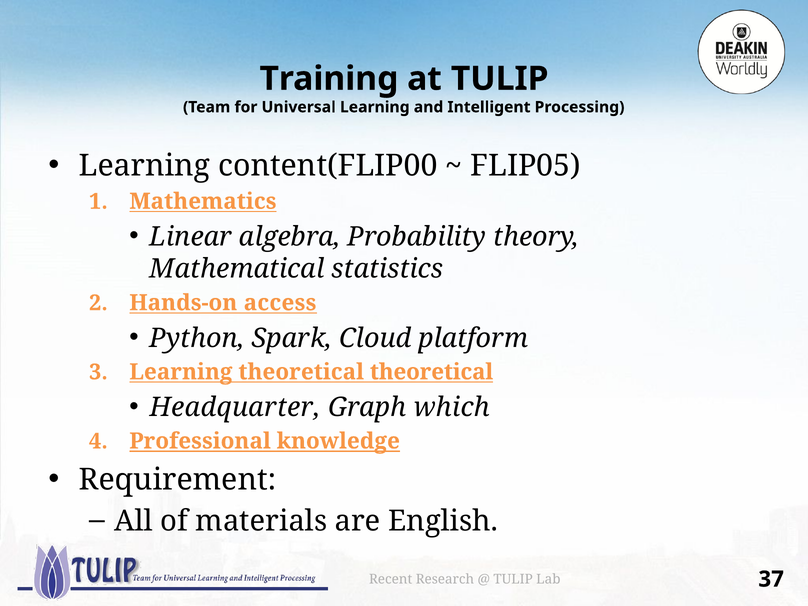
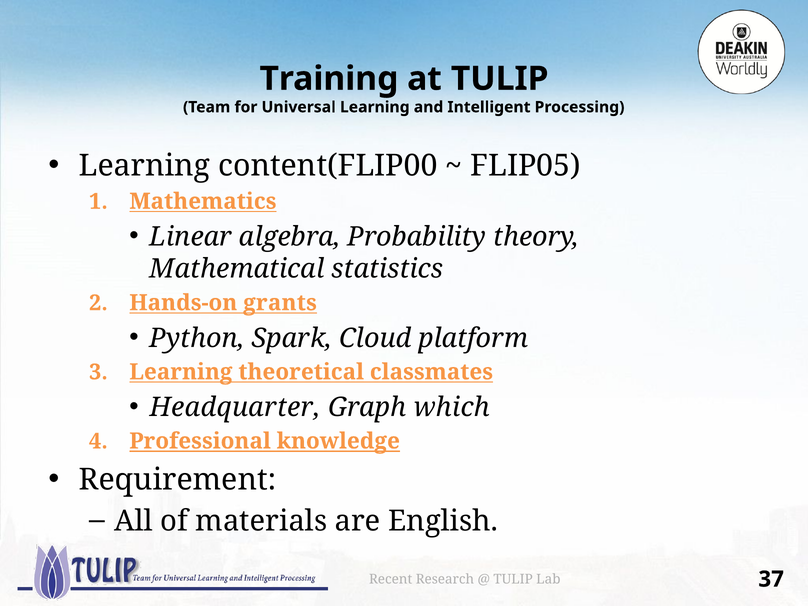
access: access -> grants
theoretical theoretical: theoretical -> classmates
